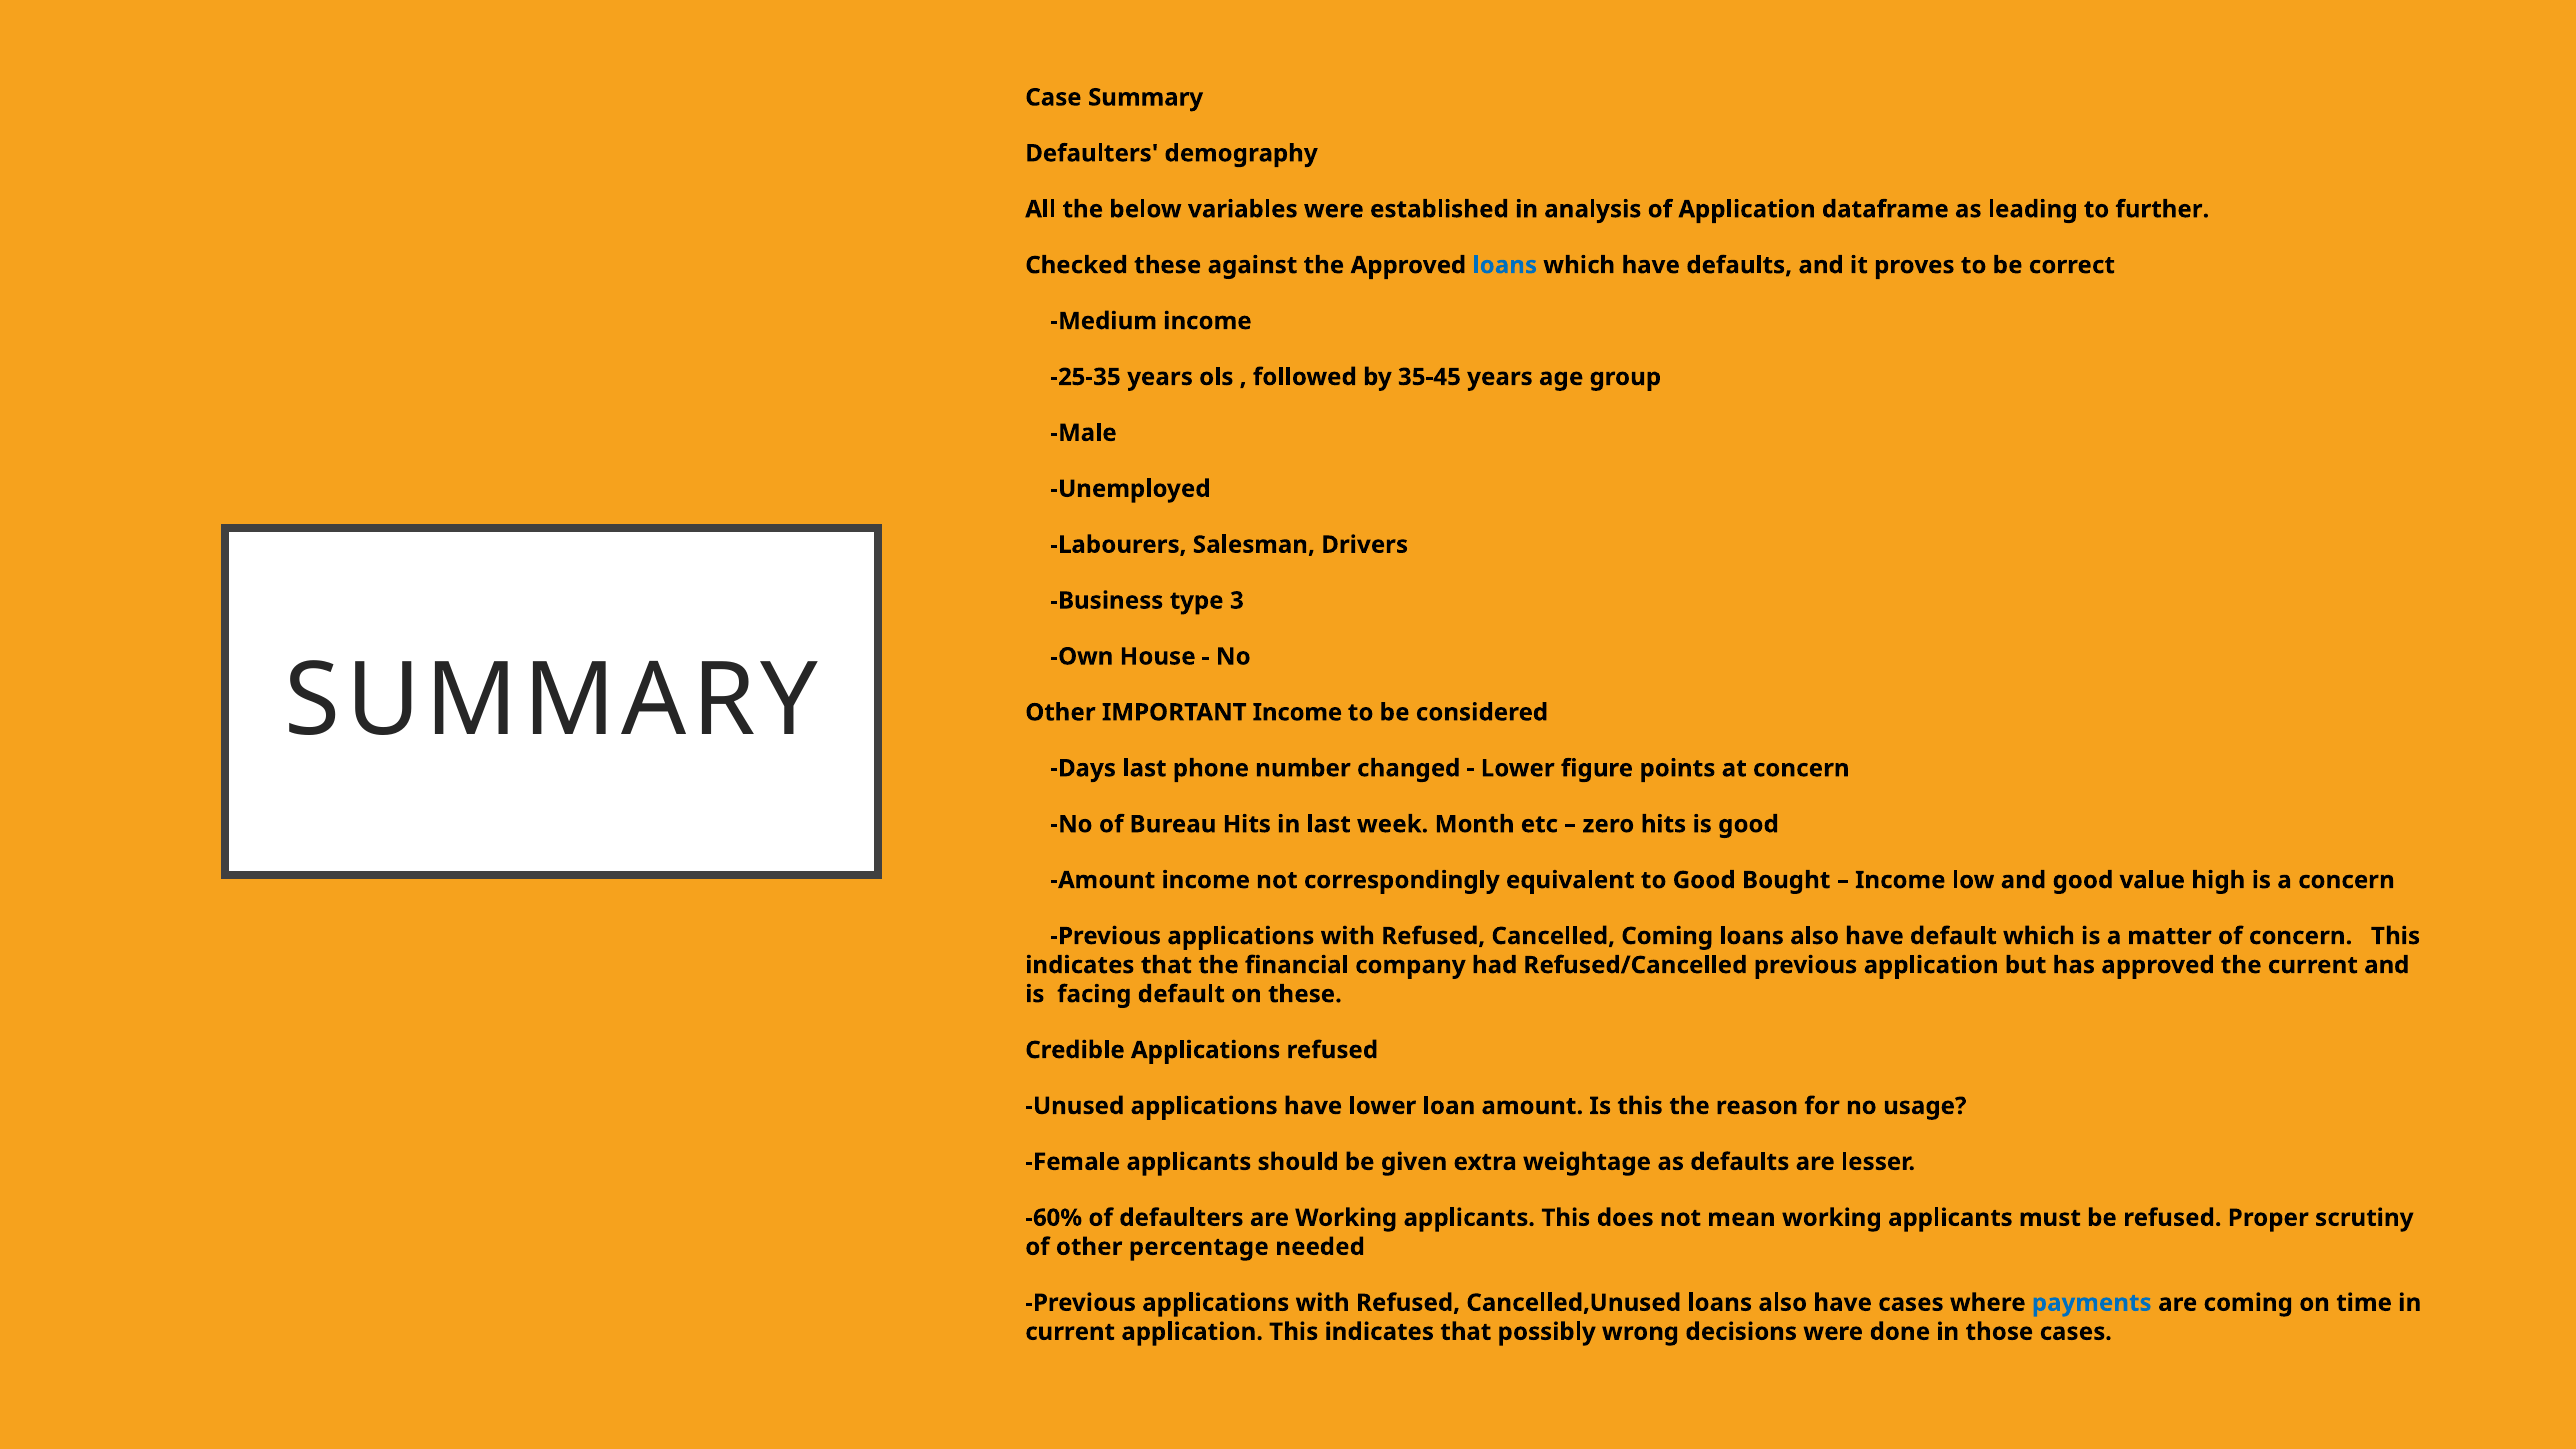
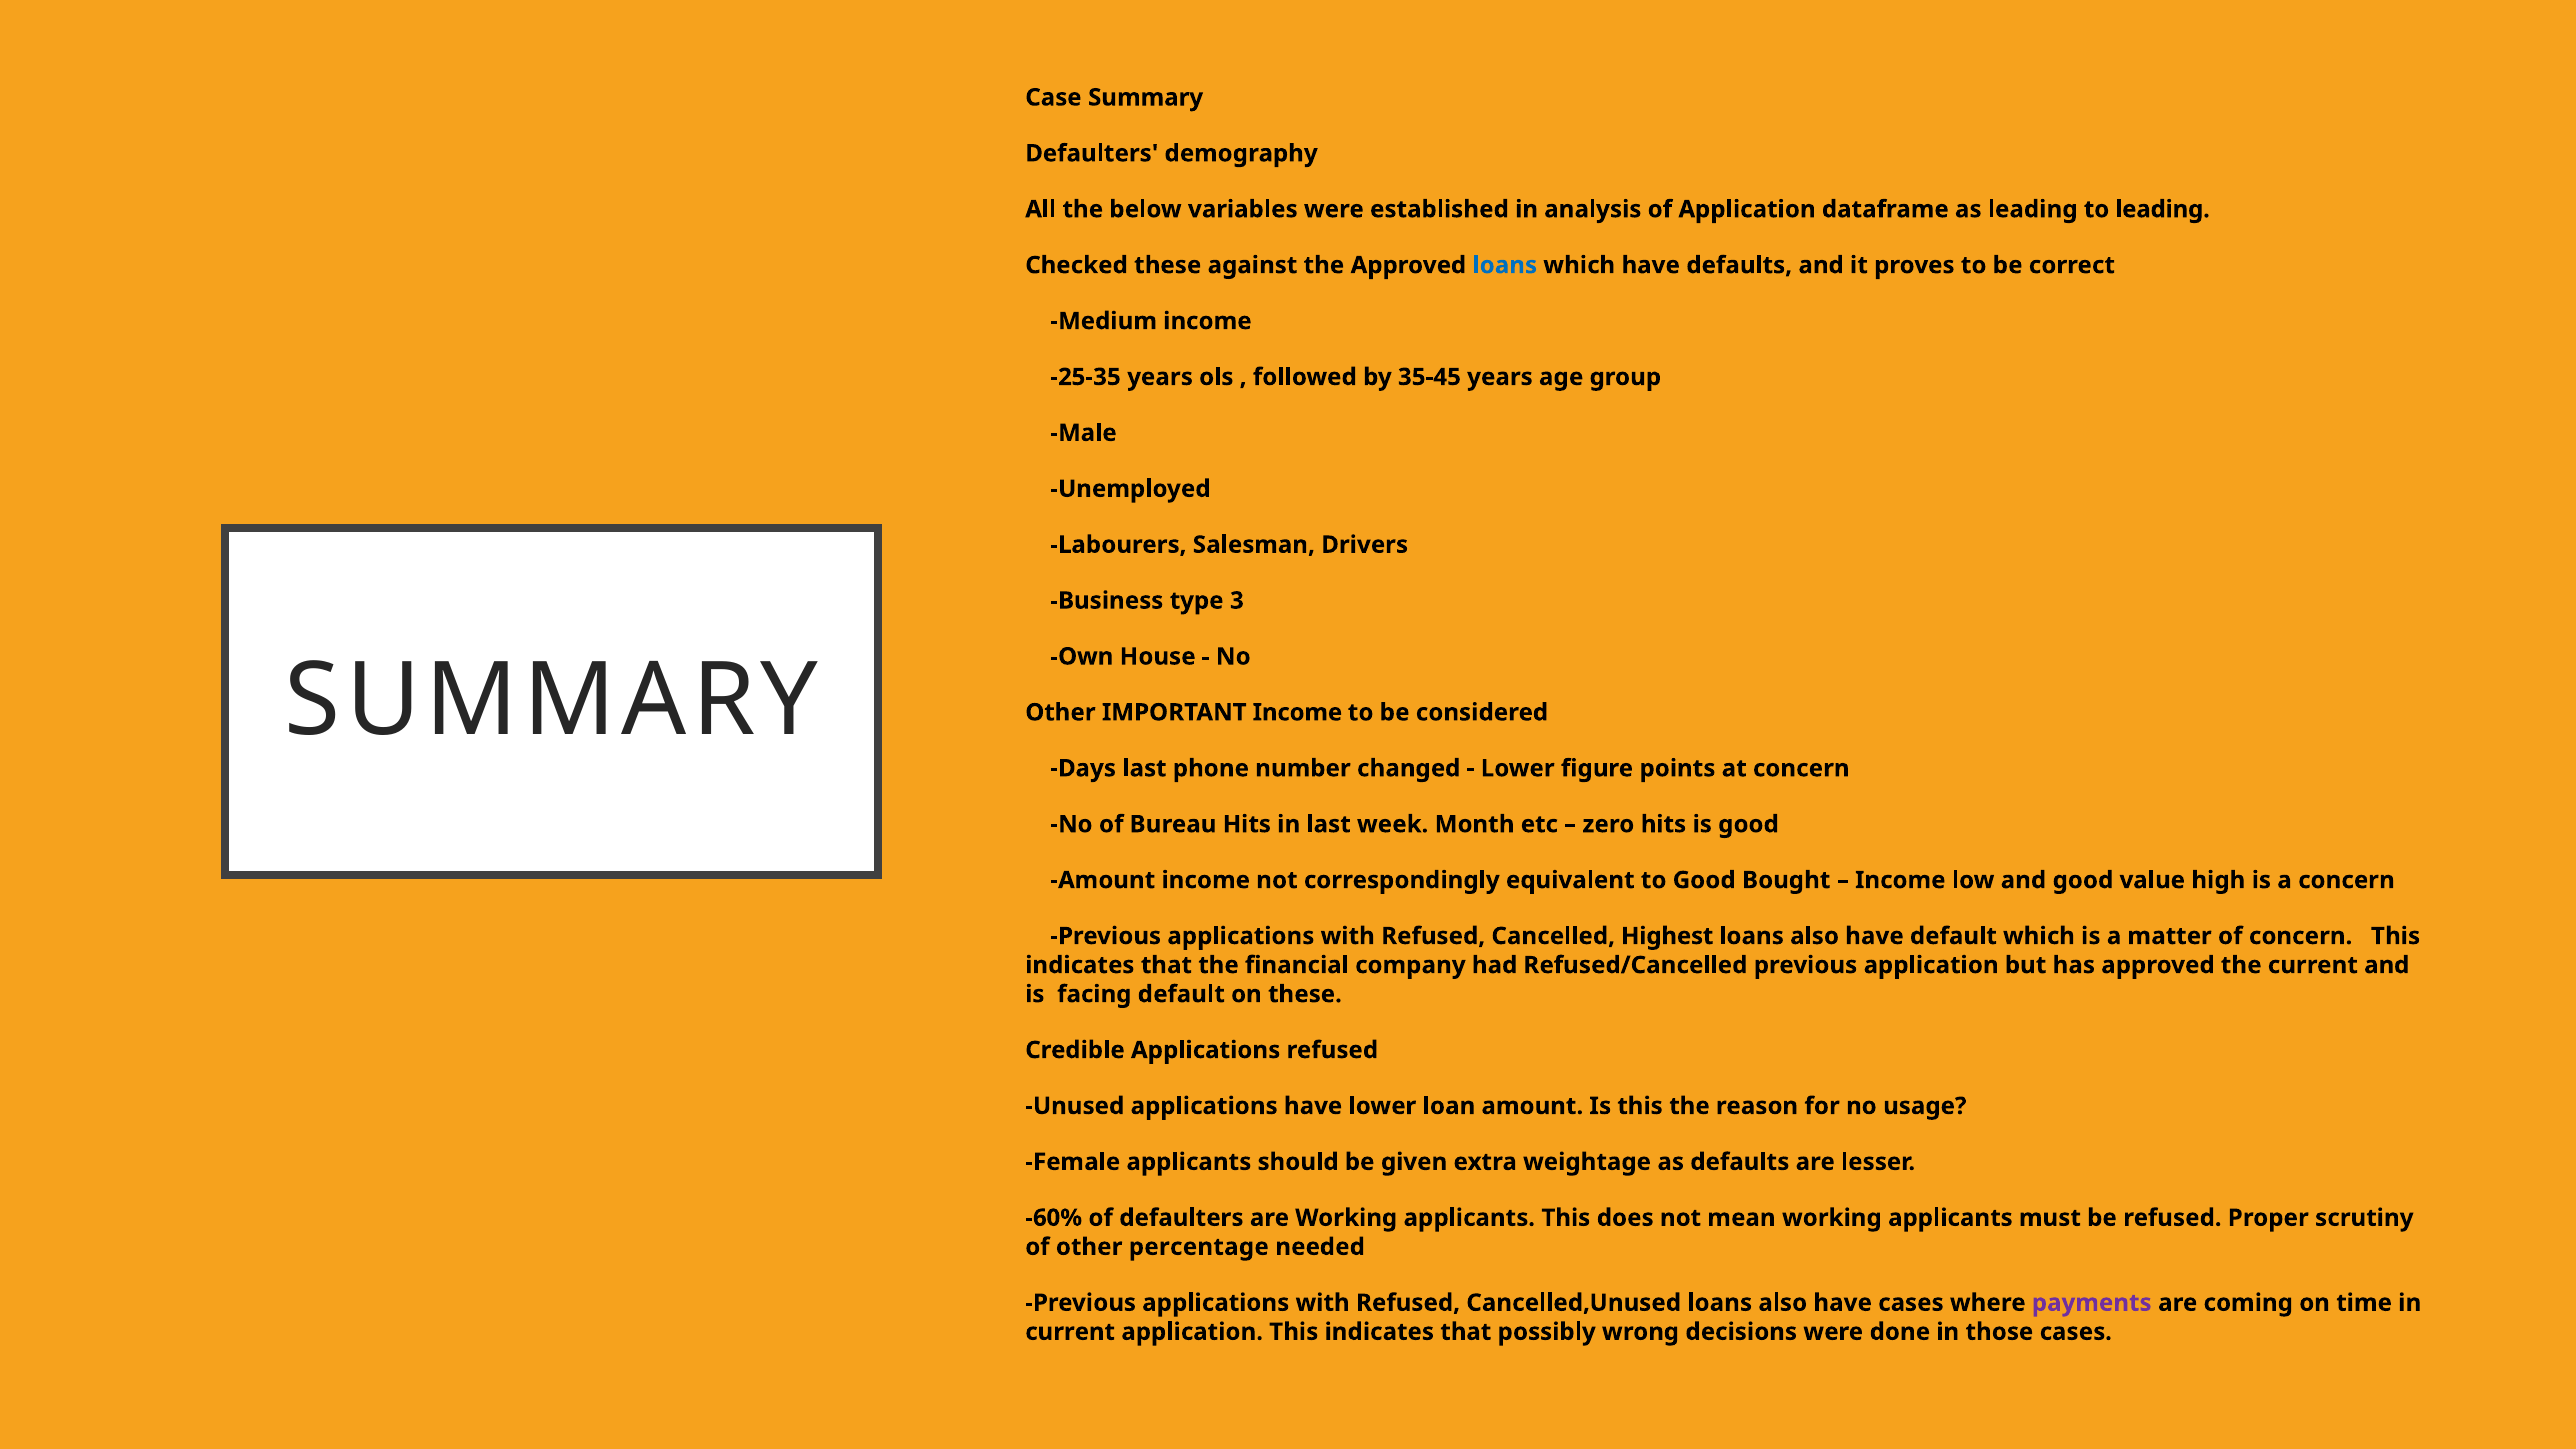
to further: further -> leading
Cancelled Coming: Coming -> Highest
payments colour: blue -> purple
